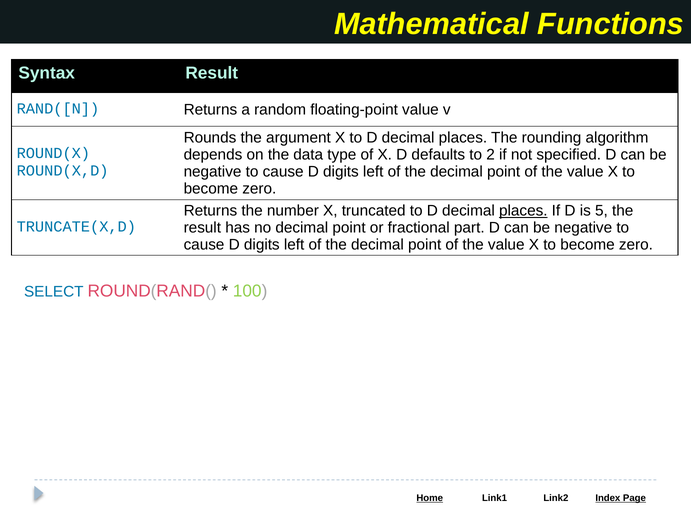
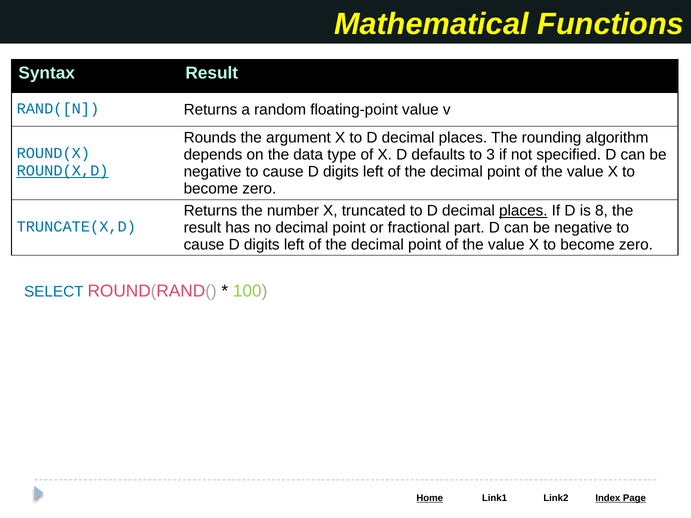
2: 2 -> 3
ROUND(X,D underline: none -> present
5: 5 -> 8
